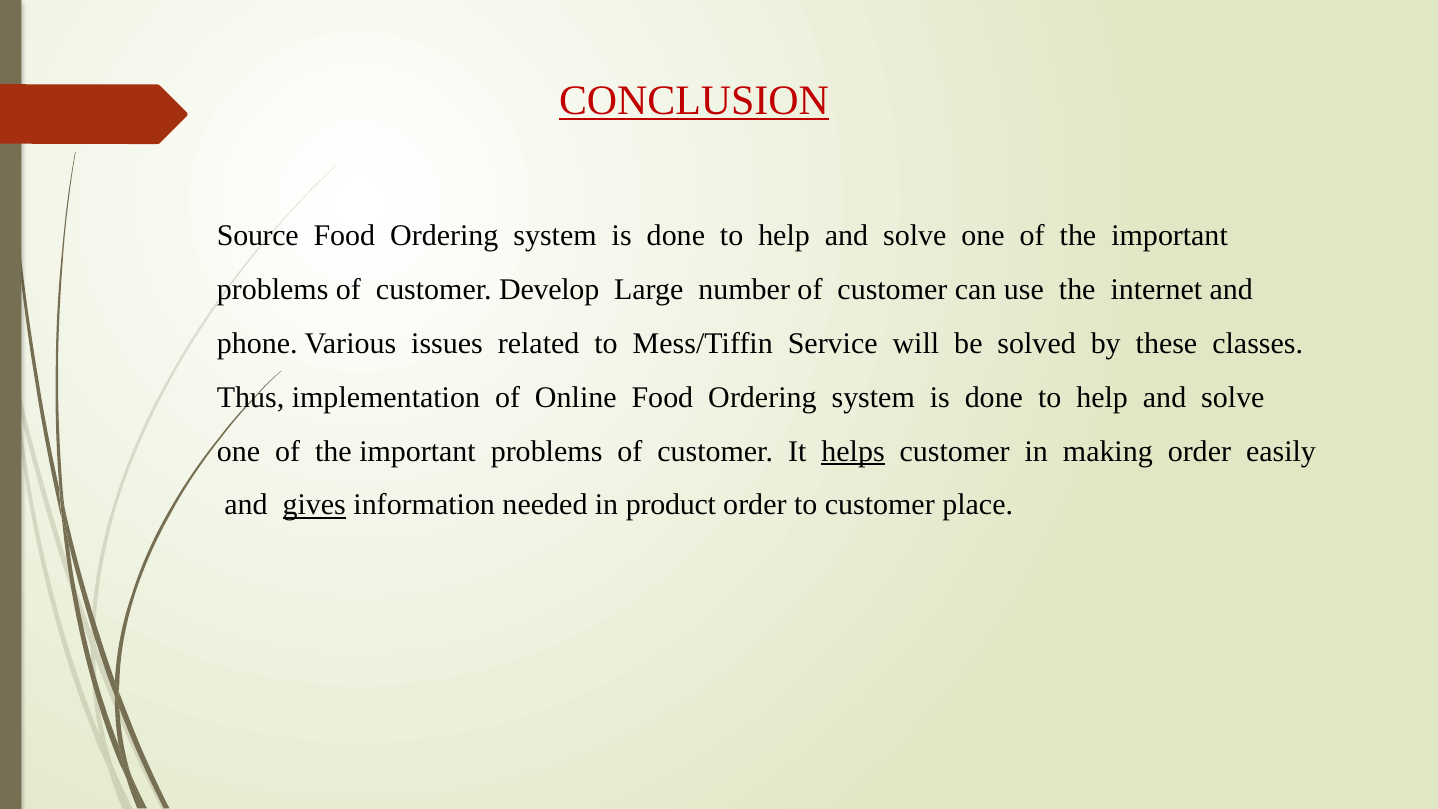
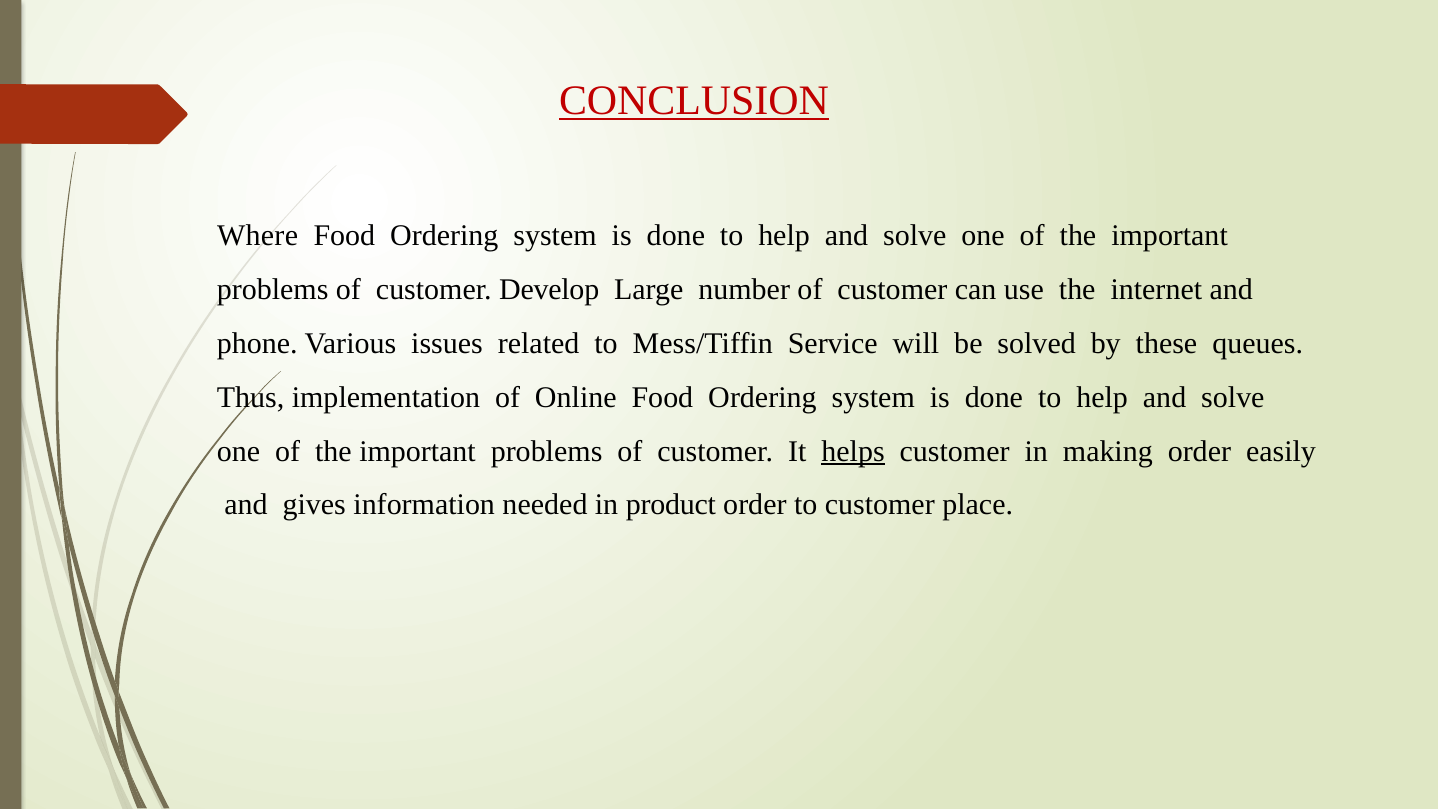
Source: Source -> Where
classes: classes -> queues
gives underline: present -> none
